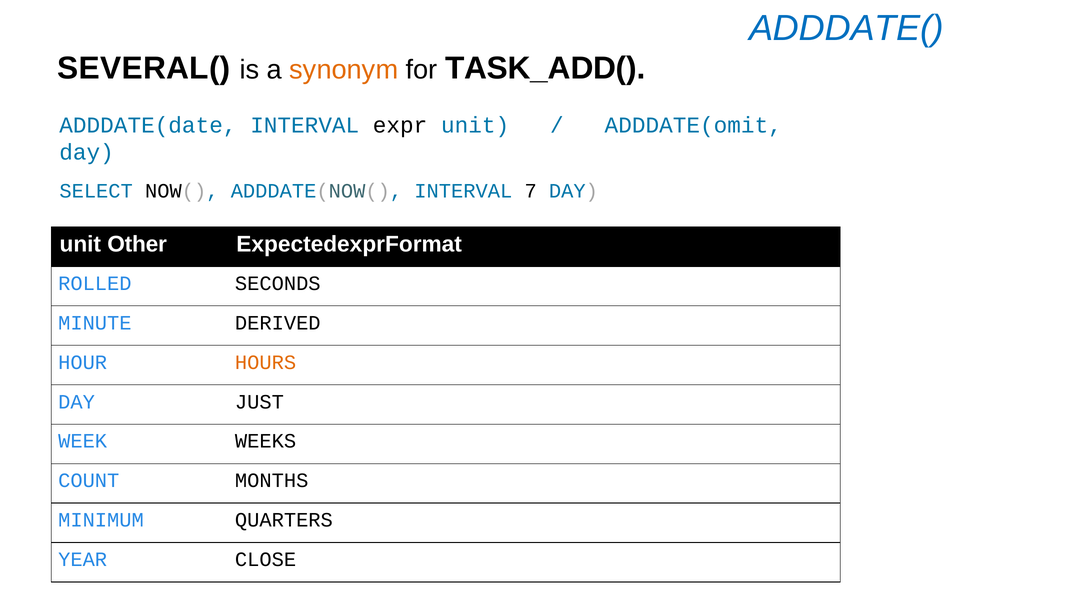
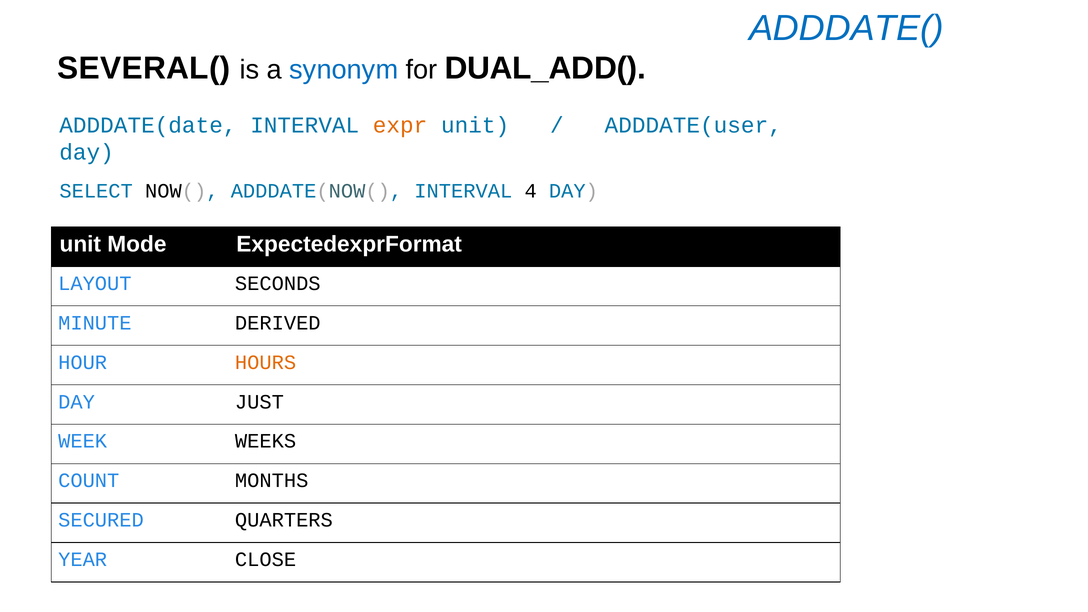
synonym colour: orange -> blue
TASK_ADD(: TASK_ADD( -> DUAL_ADD(
expr colour: black -> orange
ADDDATE(omit: ADDDATE(omit -> ADDDATE(user
7: 7 -> 4
Other: Other -> Mode
ROLLED: ROLLED -> LAYOUT
MINIMUM: MINIMUM -> SECURED
